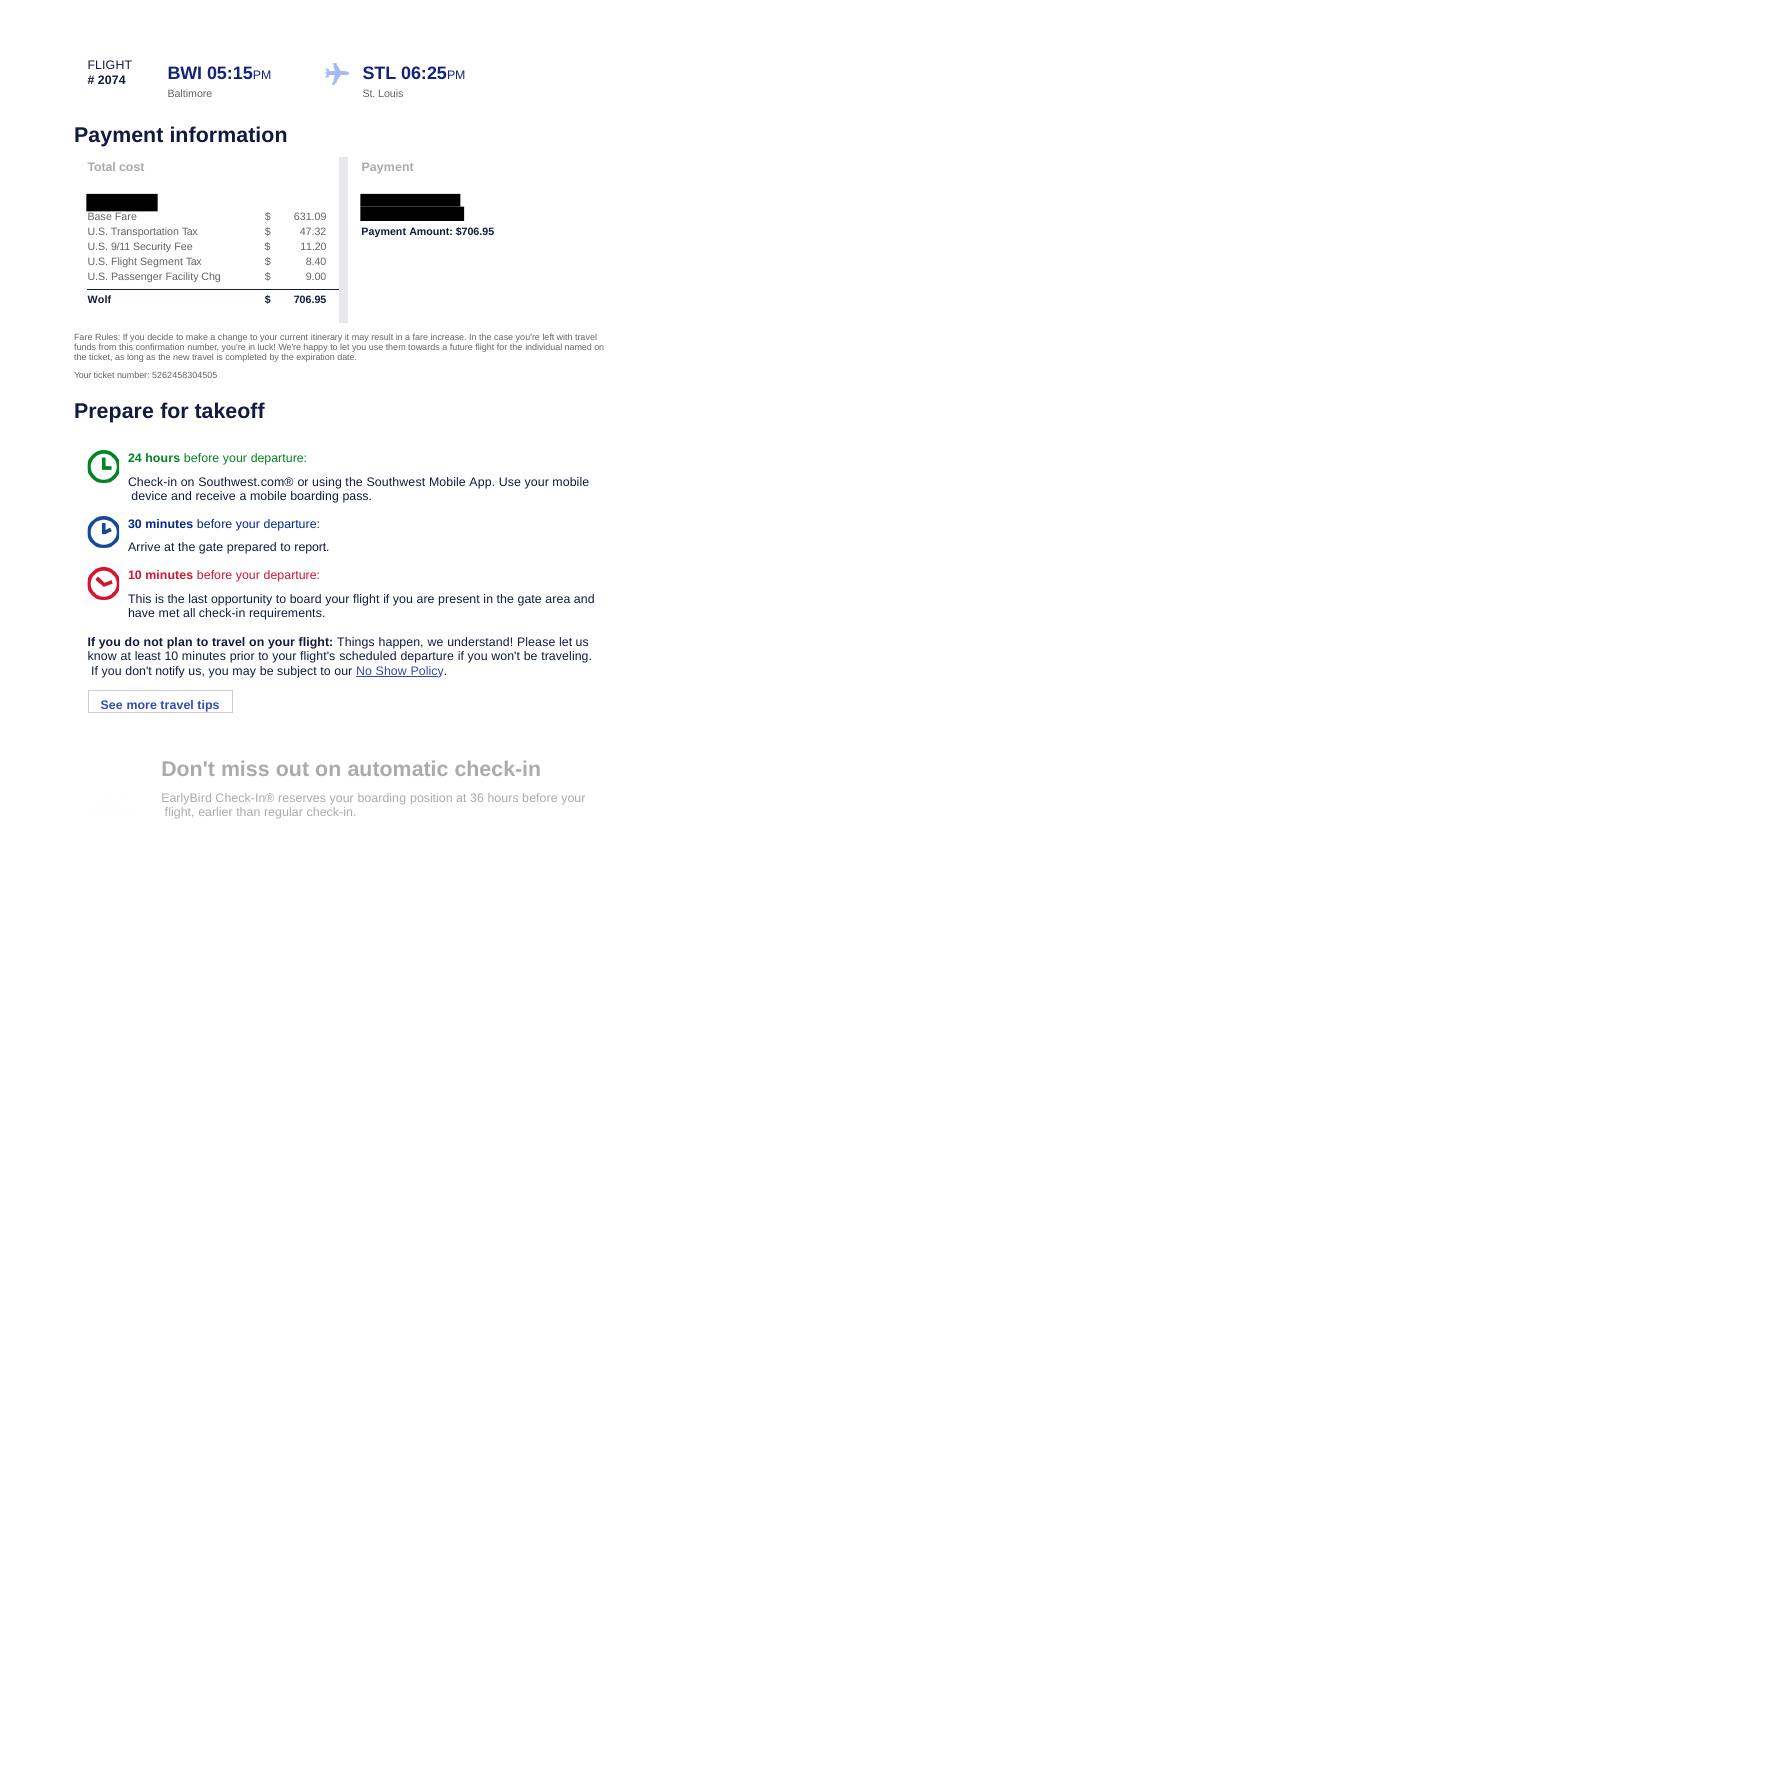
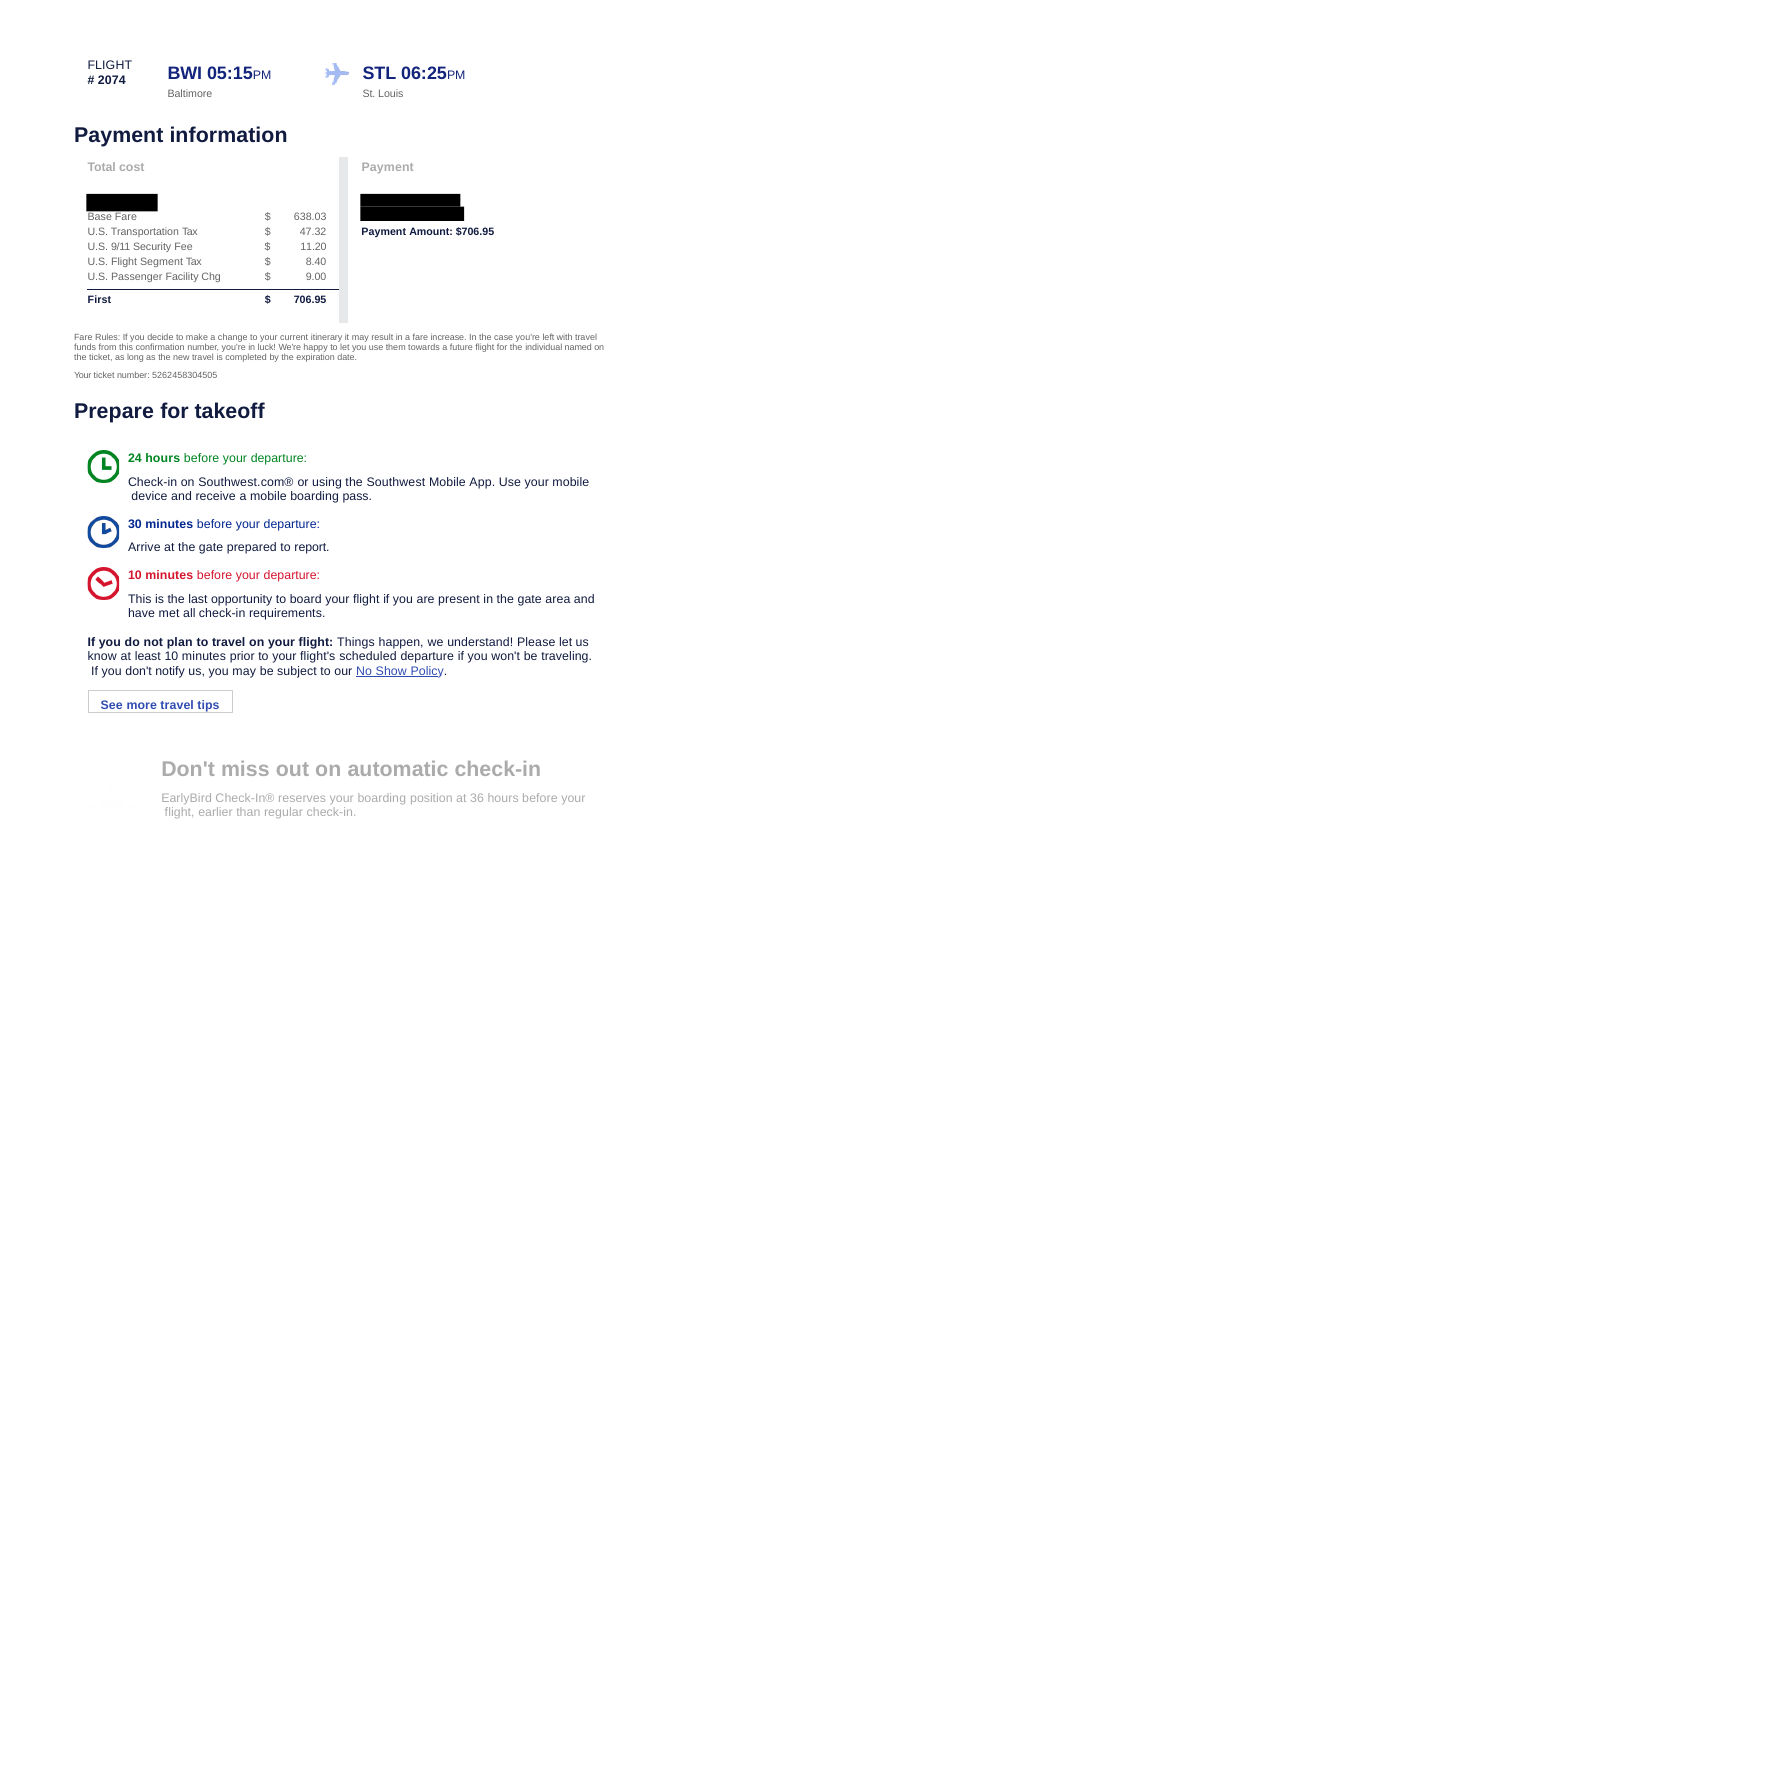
631.09: 631.09 -> 638.03
Wolf: Wolf -> First
